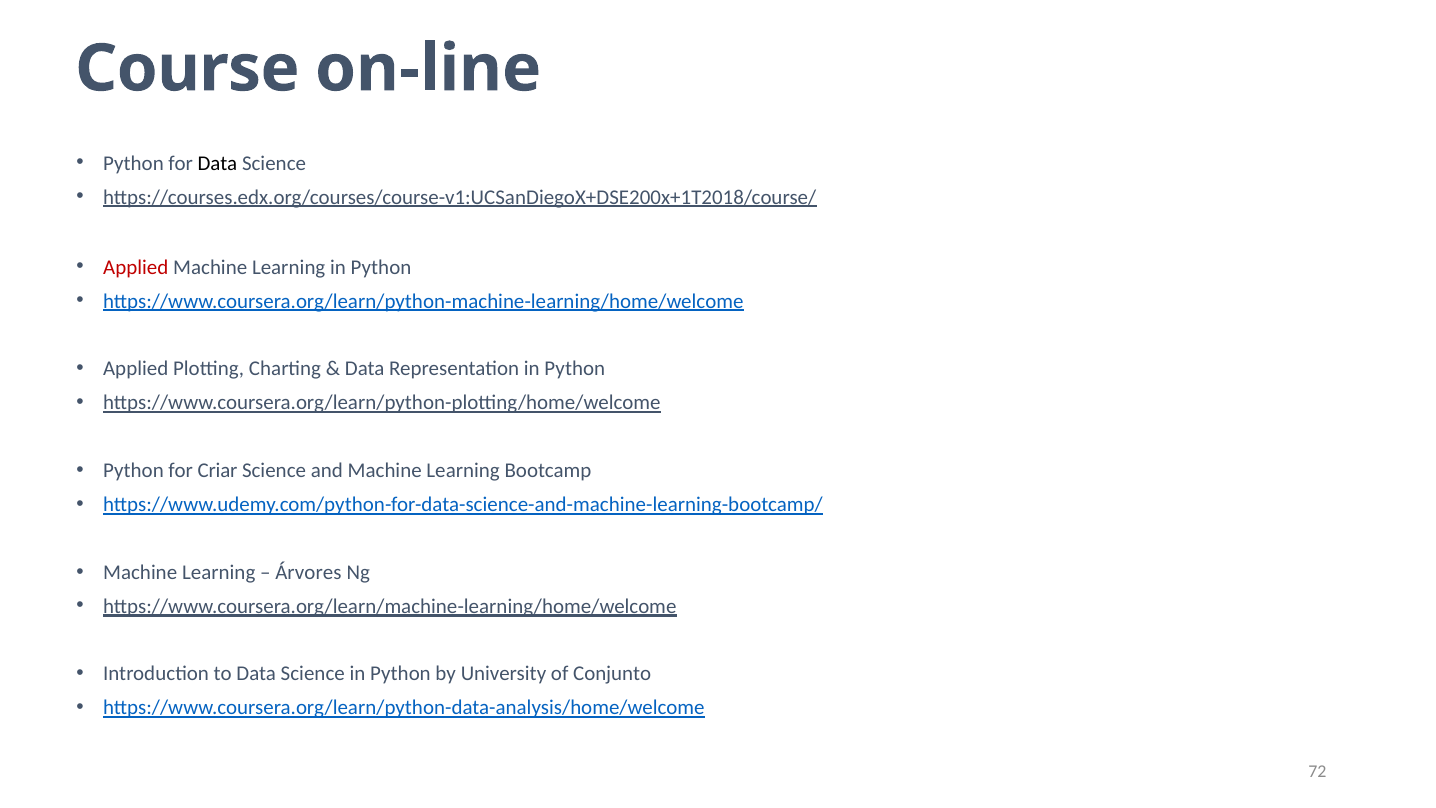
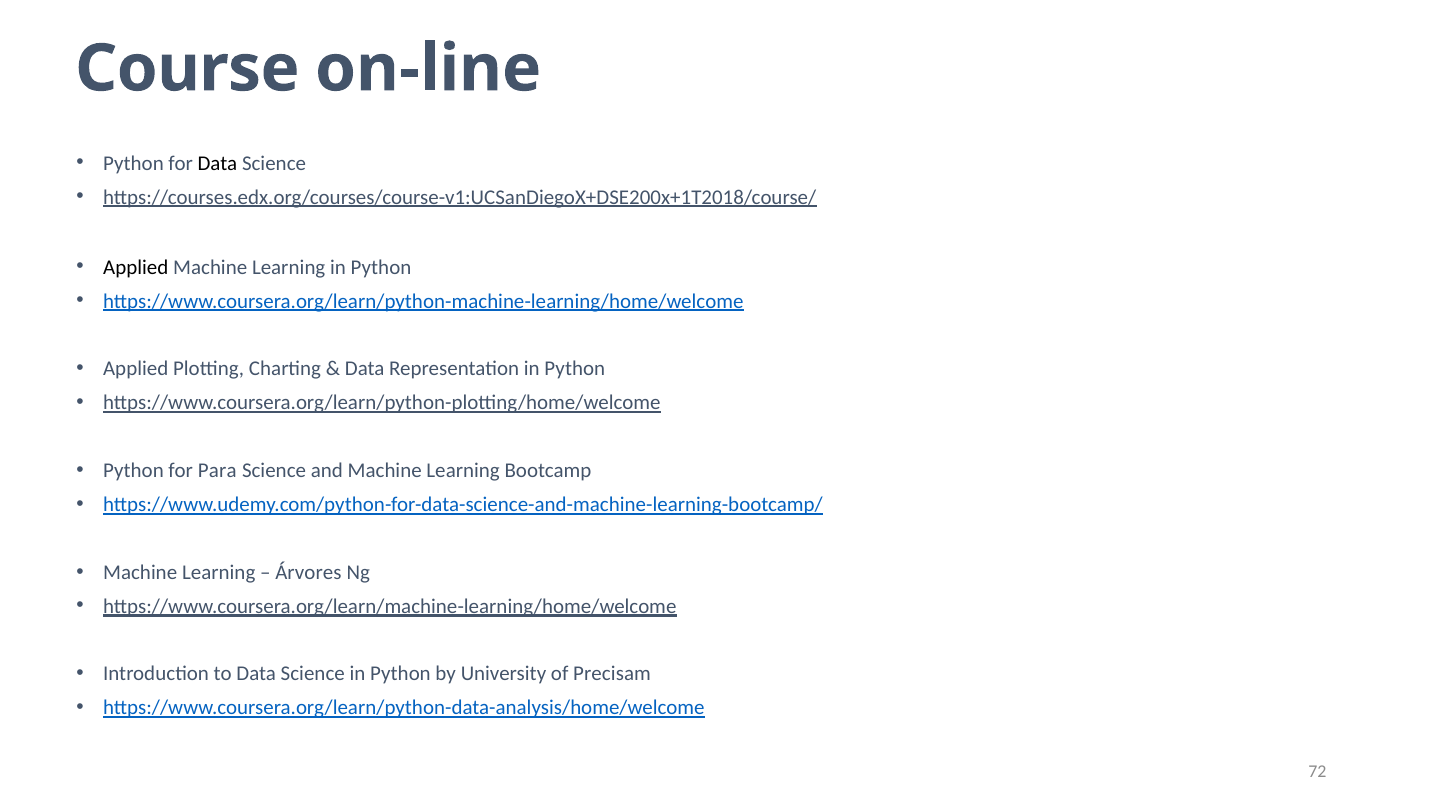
Applied at (136, 267) colour: red -> black
Criar: Criar -> Para
Conjunto: Conjunto -> Precisam
